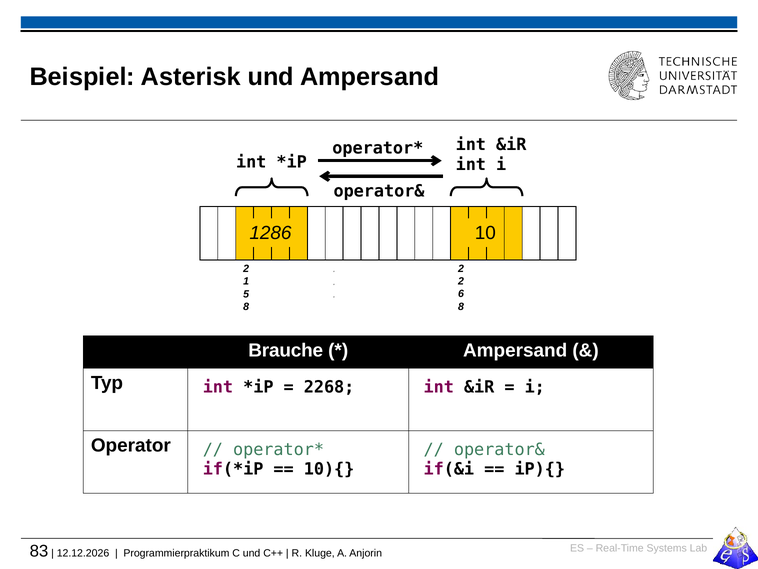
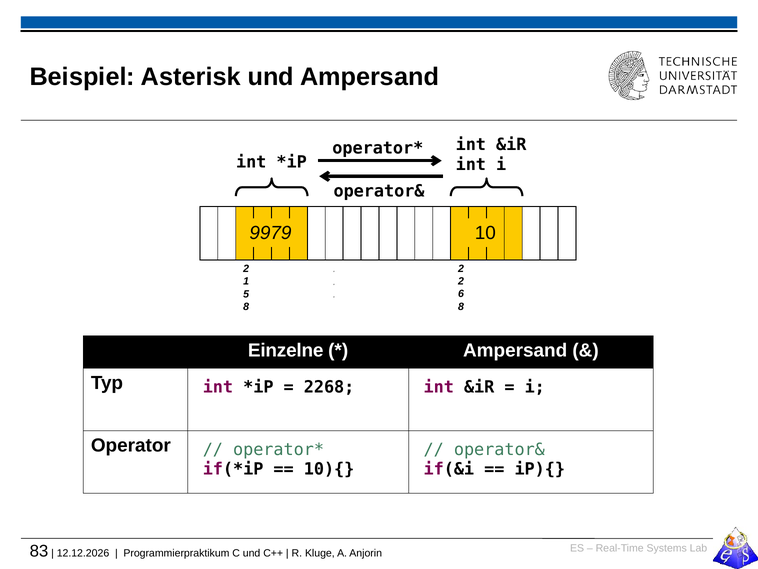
1286: 1286 -> 9979
Brauche: Brauche -> Einzelne
